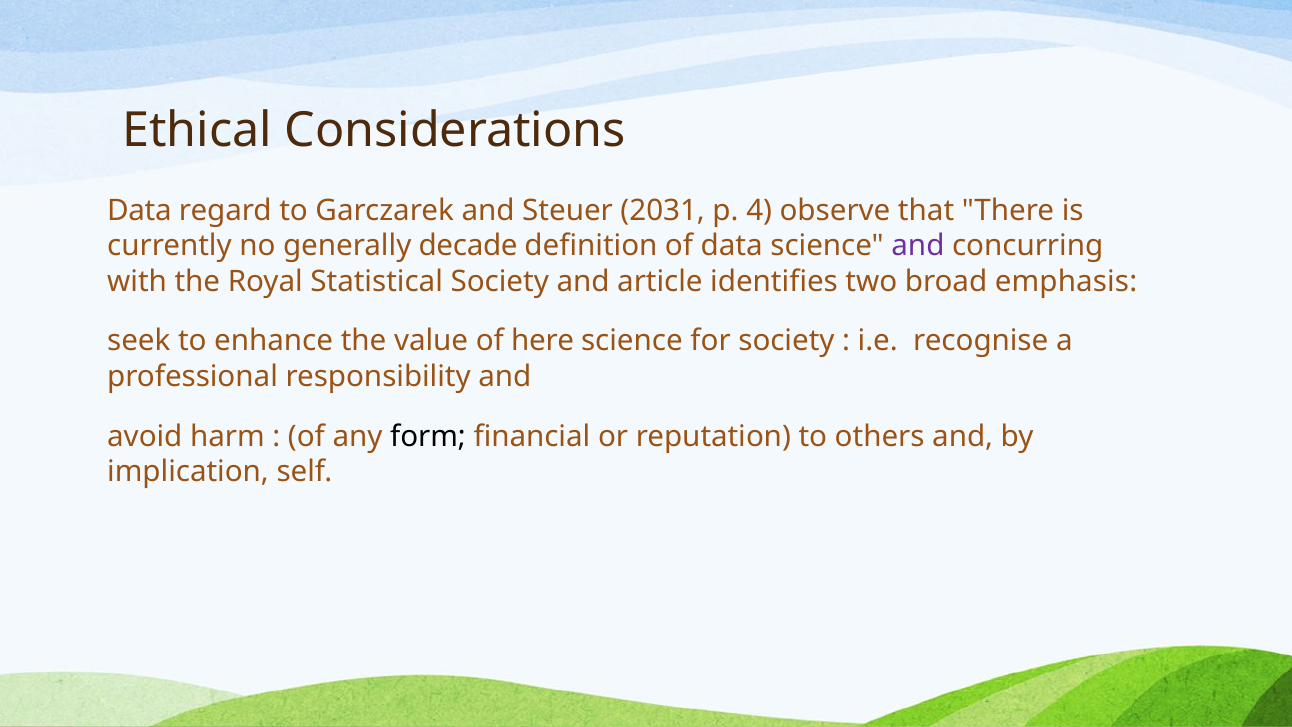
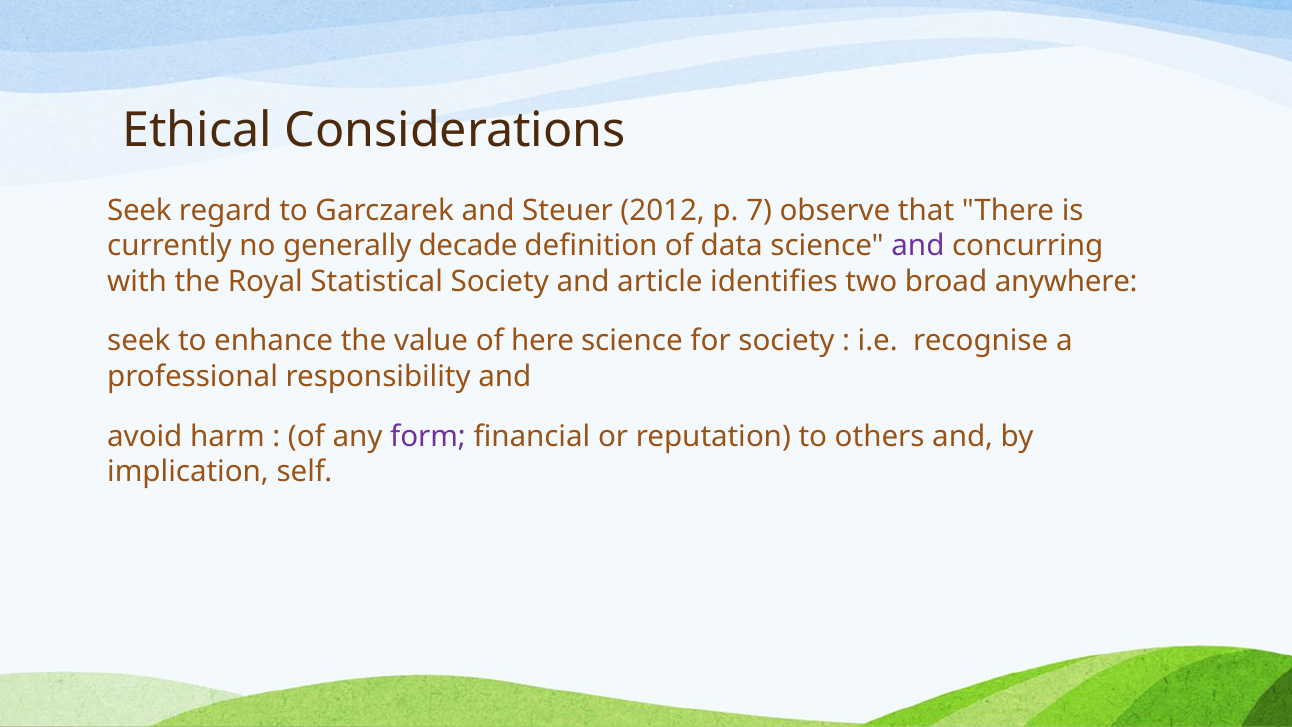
Data at (139, 210): Data -> Seek
2031: 2031 -> 2012
4: 4 -> 7
emphasis: emphasis -> anywhere
form colour: black -> purple
